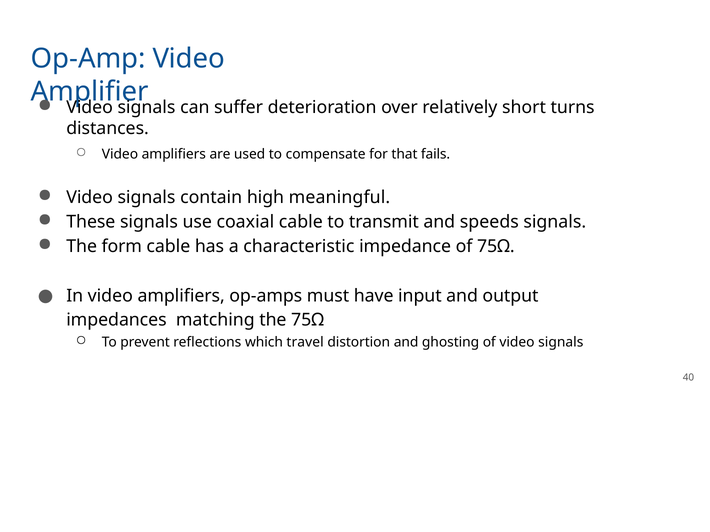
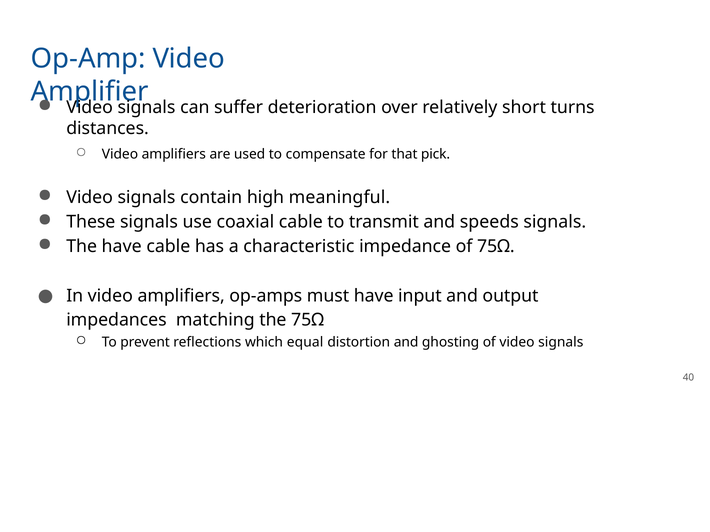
fails: fails -> pick
The form: form -> have
travel: travel -> equal
